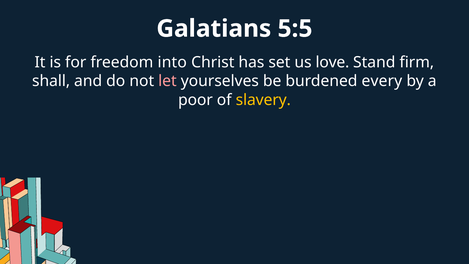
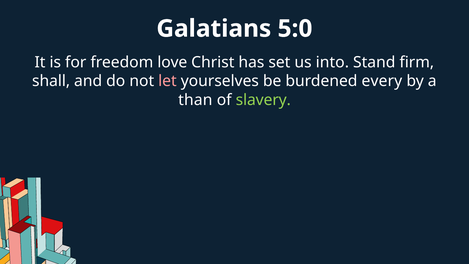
5:5: 5:5 -> 5:0
into: into -> love
love: love -> into
poor: poor -> than
slavery colour: yellow -> light green
